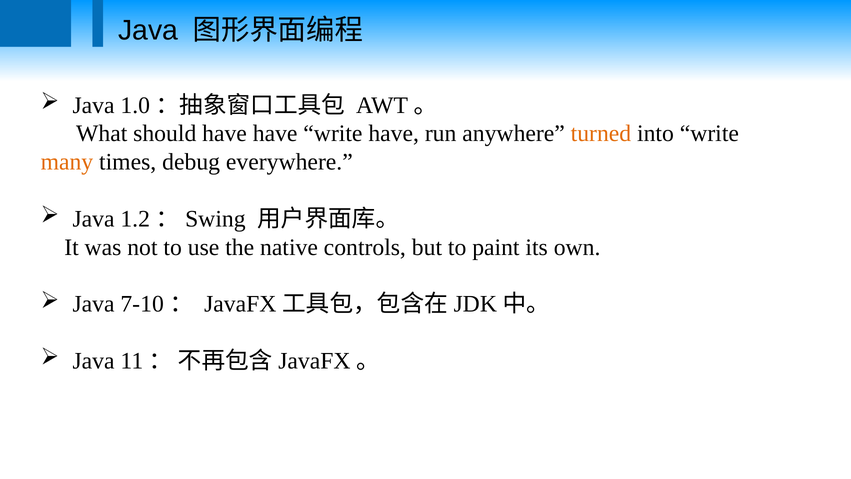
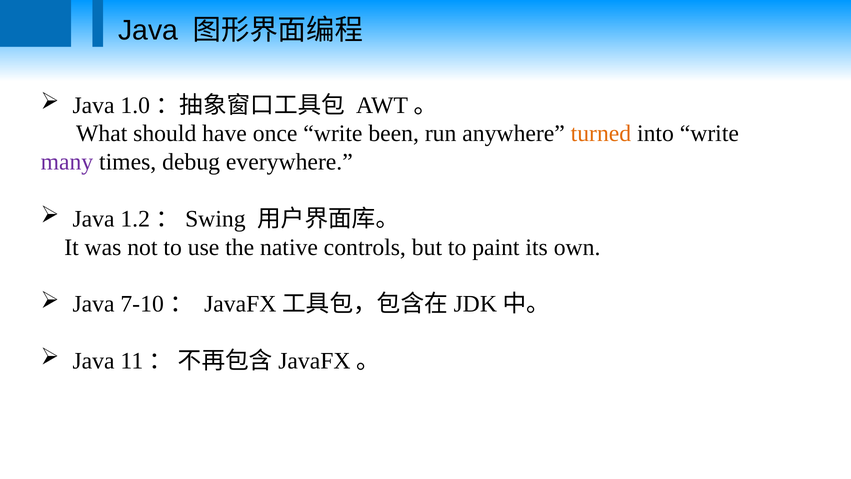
have have: have -> once
write have: have -> been
many colour: orange -> purple
